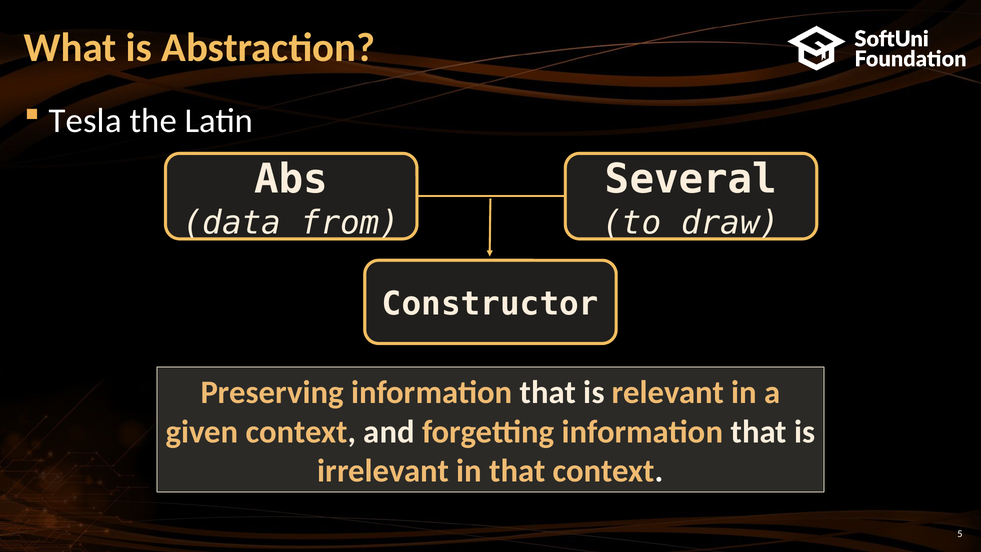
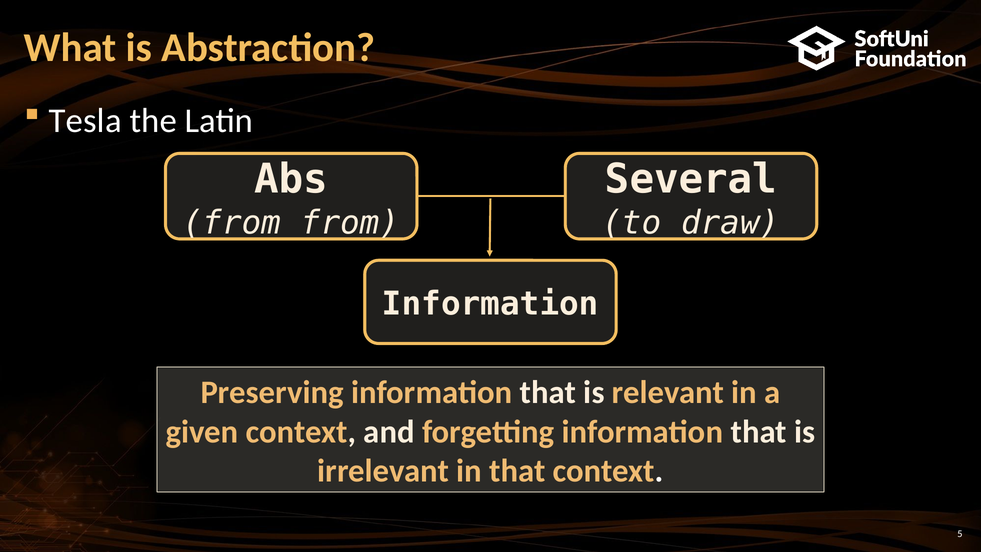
data at (232, 223): data -> from
Constructor at (490, 304): Constructor -> Information
